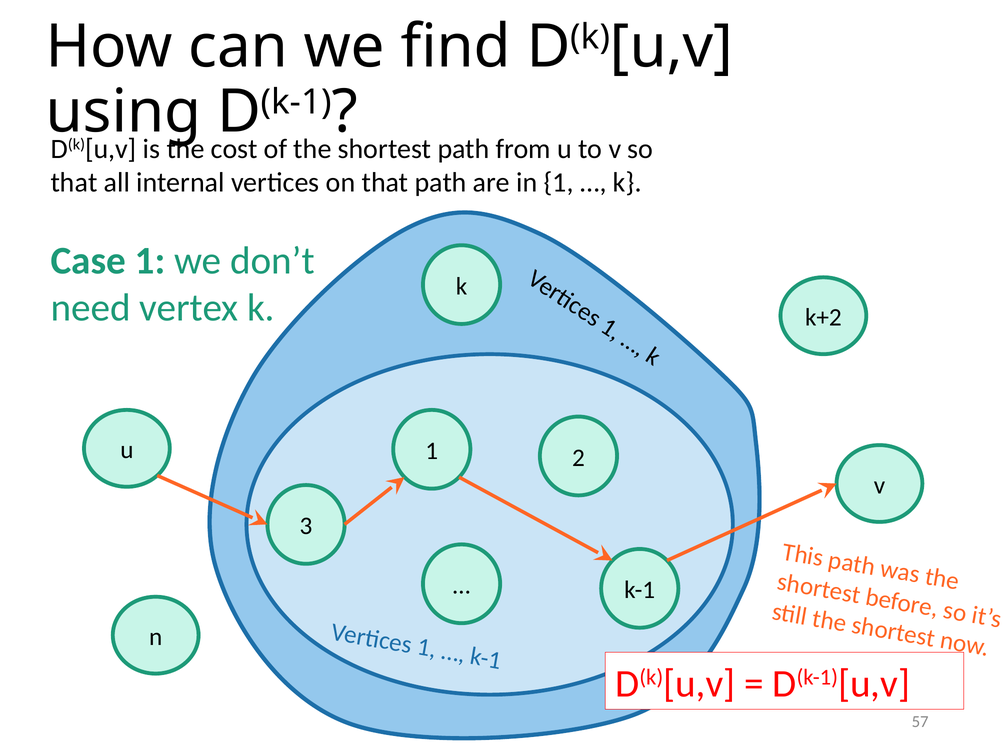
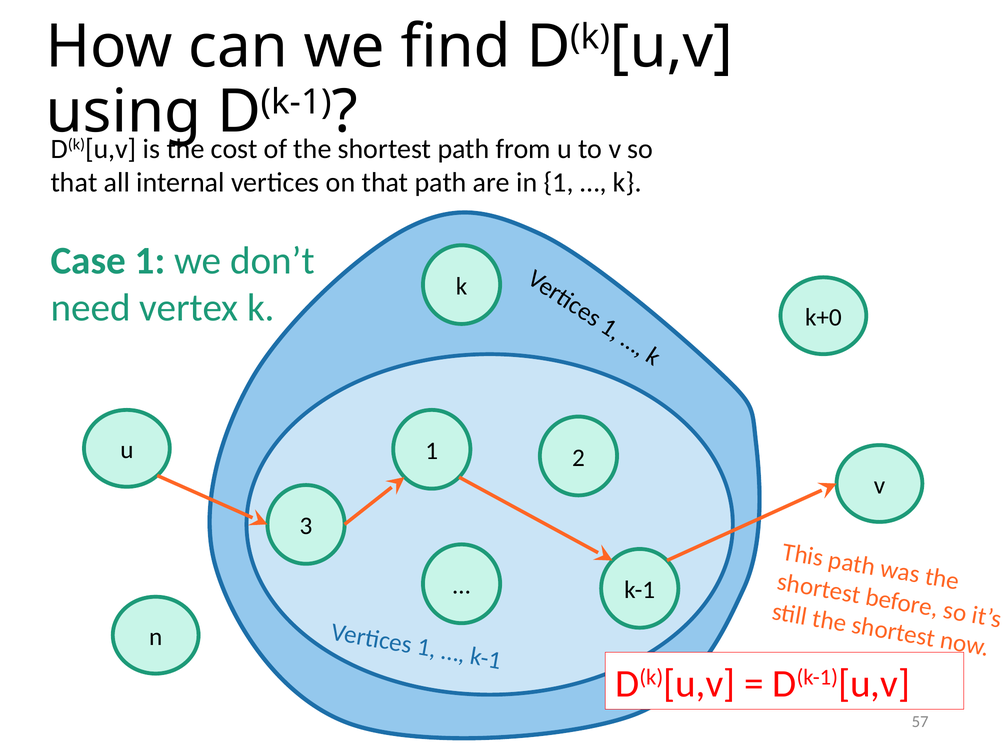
k+2: k+2 -> k+0
